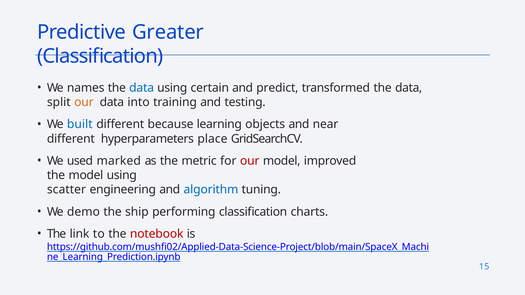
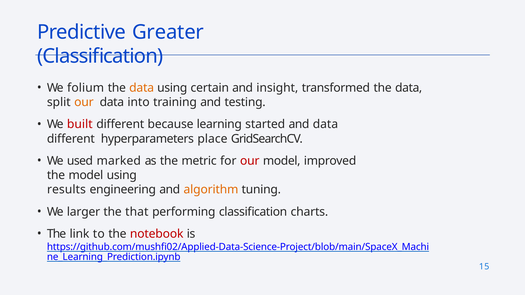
names: names -> folium
data at (142, 88) colour: blue -> orange
predict: predict -> insight
built colour: blue -> red
objects: objects -> started
and near: near -> data
scatter: scatter -> results
algorithm colour: blue -> orange
demo: demo -> larger
ship: ship -> that
